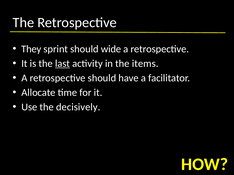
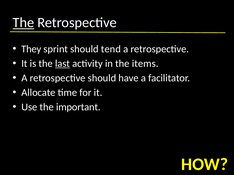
The at (23, 23) underline: none -> present
wide: wide -> tend
decisively: decisively -> important
